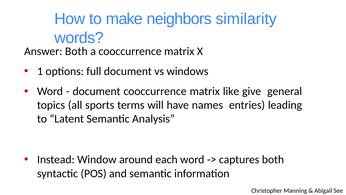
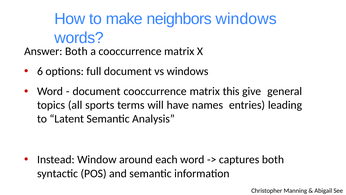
neighbors similarity: similarity -> windows
1: 1 -> 6
like: like -> this
